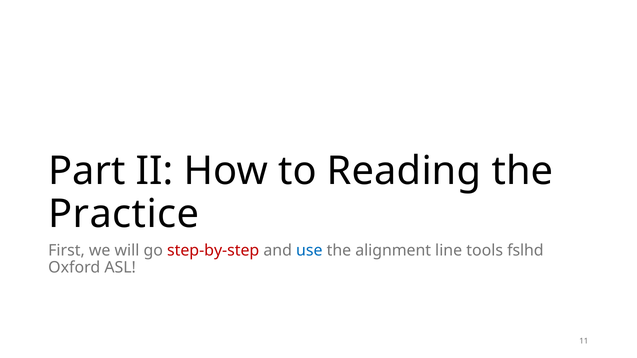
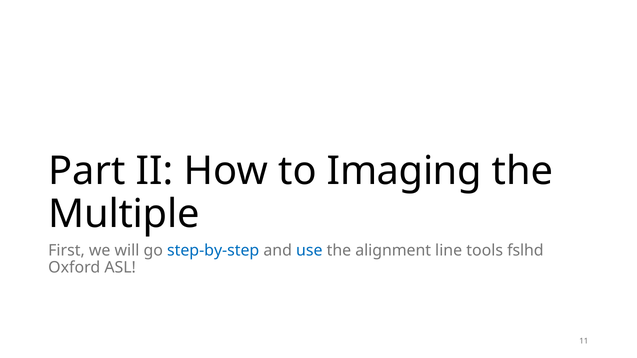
Reading: Reading -> Imaging
Practice: Practice -> Multiple
step-by-step colour: red -> blue
